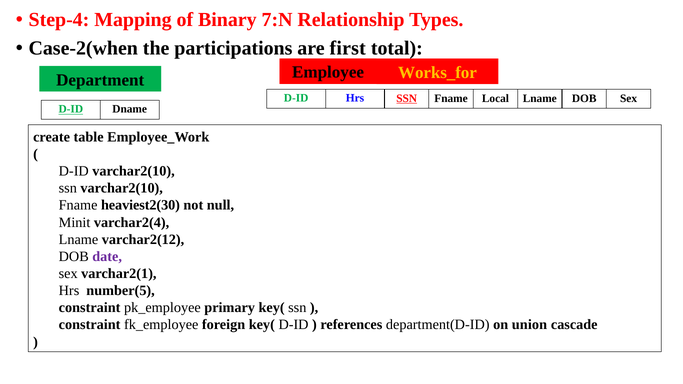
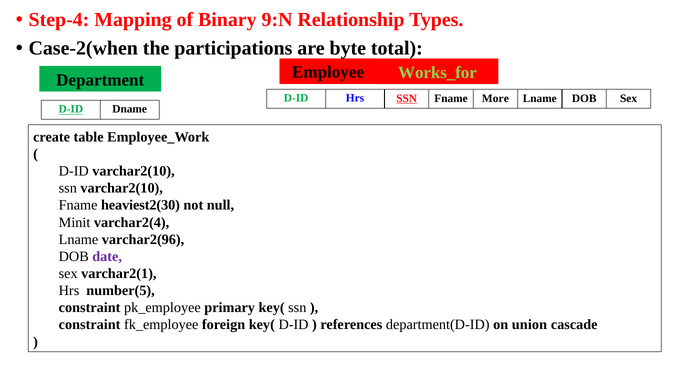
7:N: 7:N -> 9:N
first: first -> byte
Works_for colour: yellow -> light green
Local: Local -> More
varchar2(12: varchar2(12 -> varchar2(96
